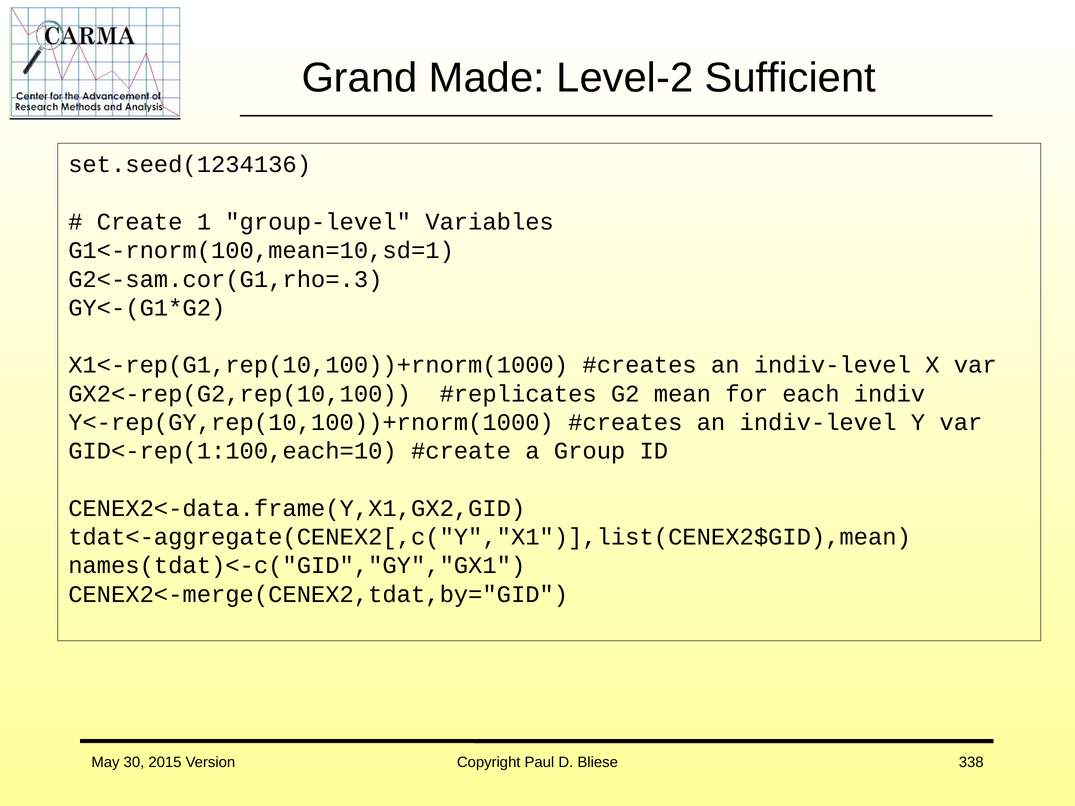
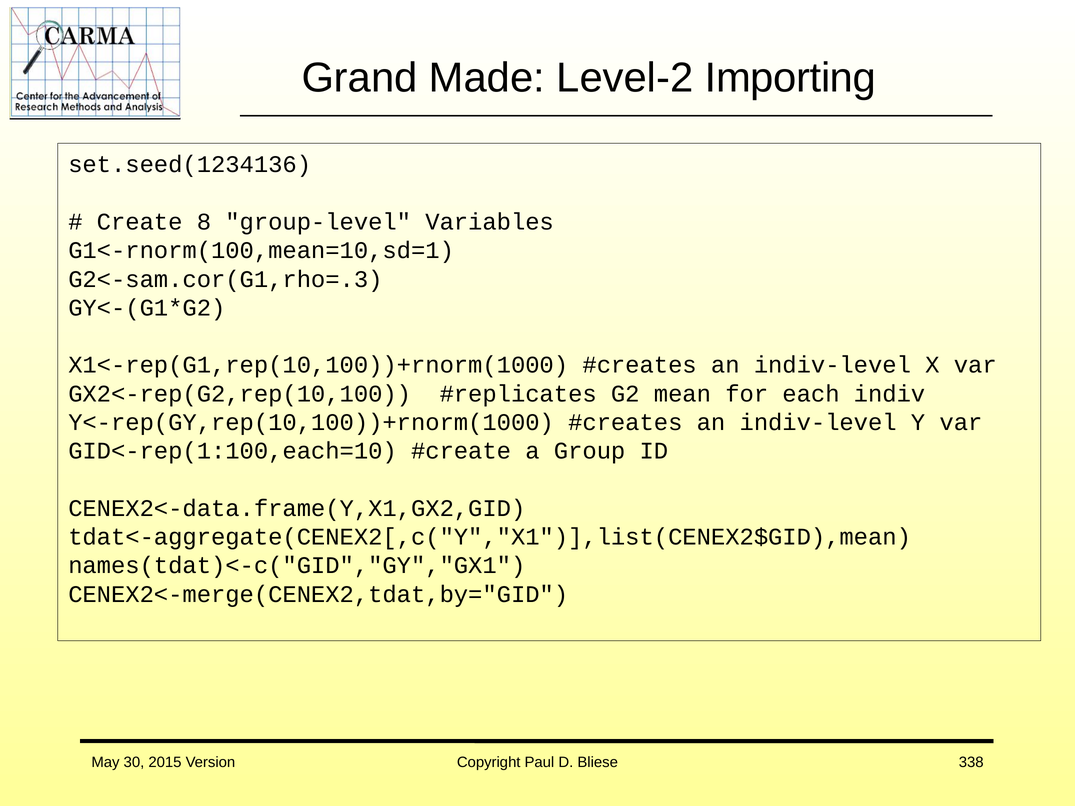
Sufficient: Sufficient -> Importing
1: 1 -> 8
